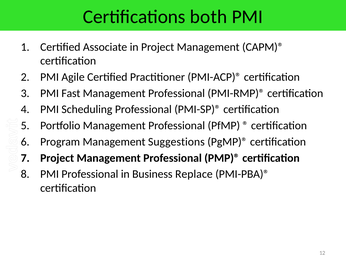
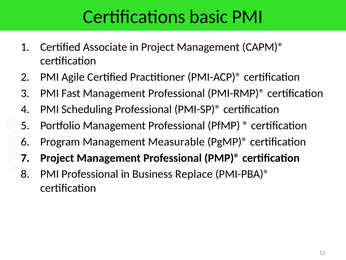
both: both -> basic
Suggestions: Suggestions -> Measurable
